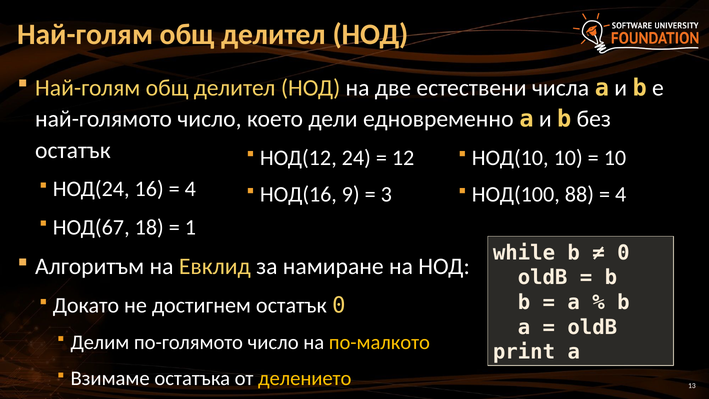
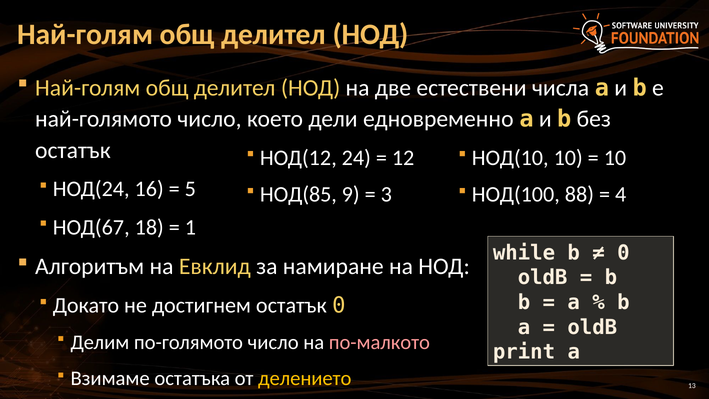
4 at (190, 189): 4 -> 5
НОД(16: НОД(16 -> НОД(85
по-малкото colour: yellow -> pink
